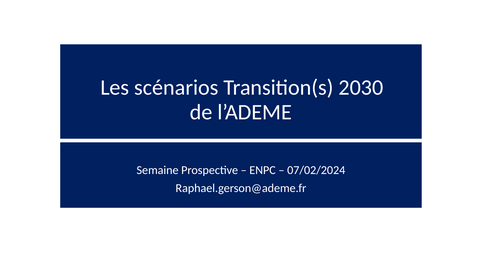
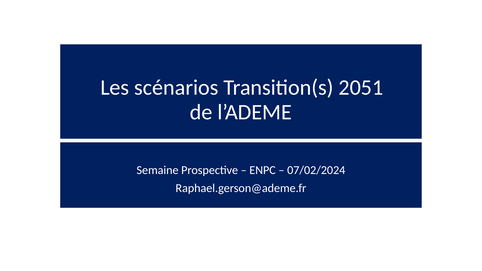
2030: 2030 -> 2051
